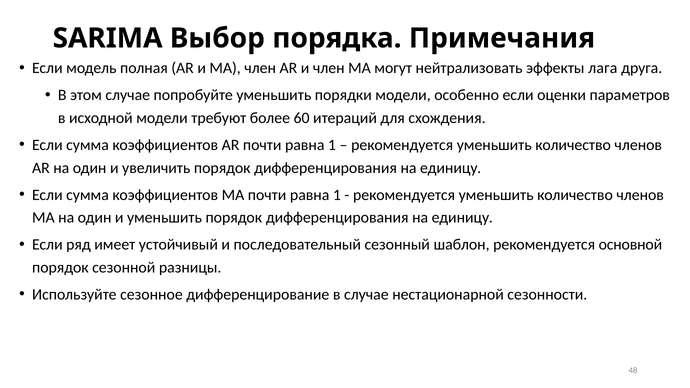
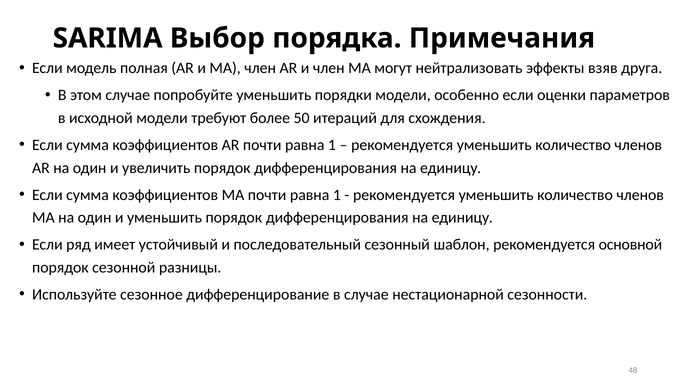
лага: лага -> взяв
60: 60 -> 50
